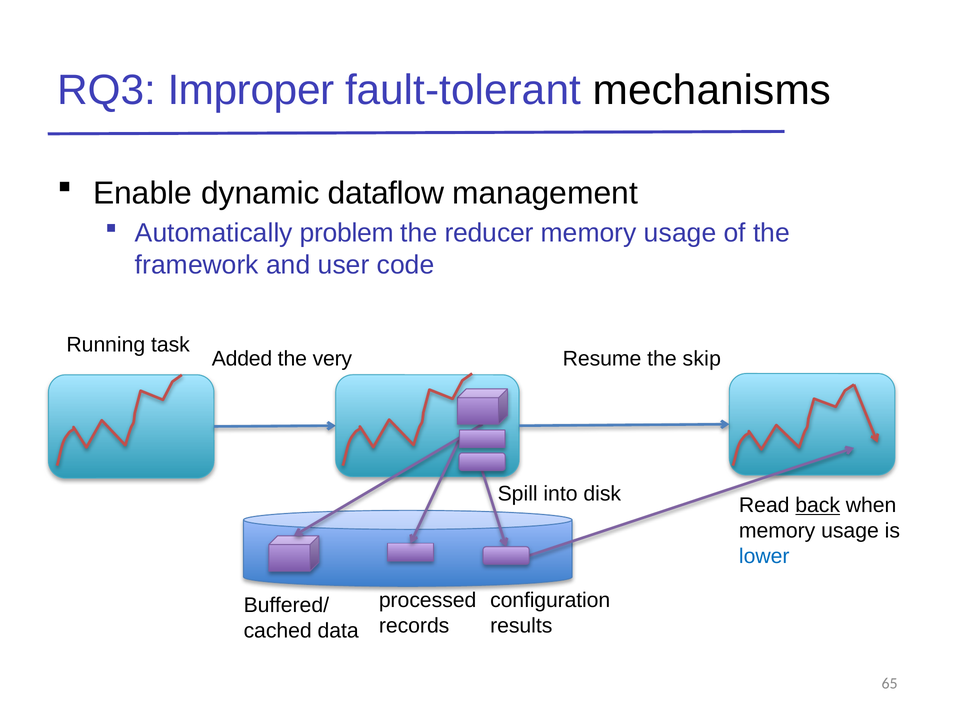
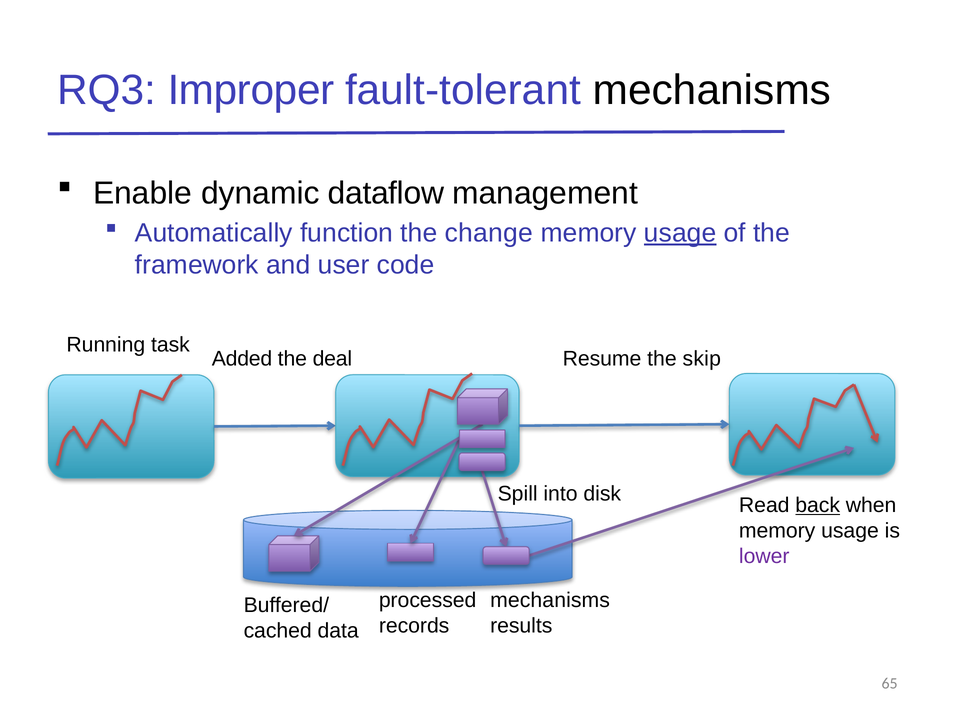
problem: problem -> function
reducer: reducer -> change
usage at (680, 233) underline: none -> present
very: very -> deal
lower colour: blue -> purple
configuration at (550, 601): configuration -> mechanisms
